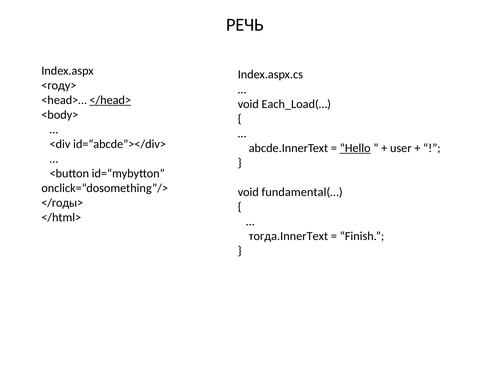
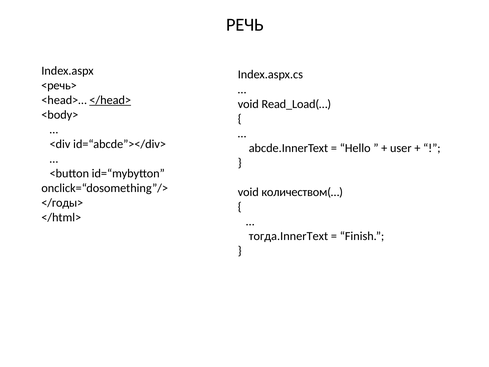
<году>: <году> -> <речь>
Each_Load(…: Each_Load(… -> Read_Load(…
Hello underline: present -> none
fundamental(…: fundamental(… -> количеством(…
